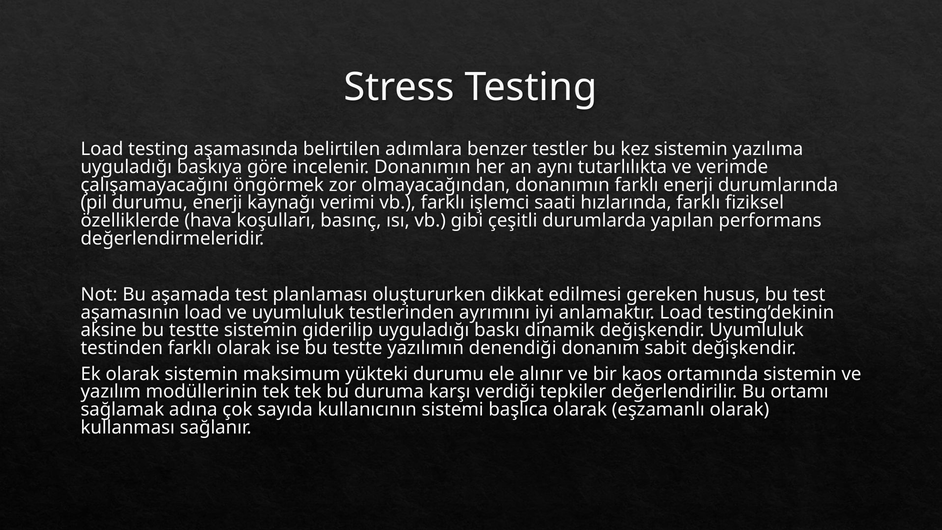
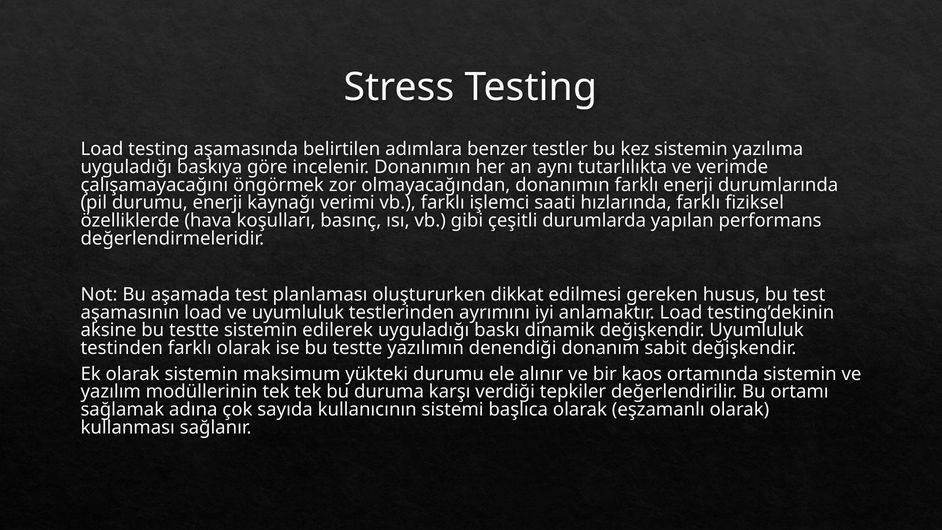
giderilip: giderilip -> edilerek
